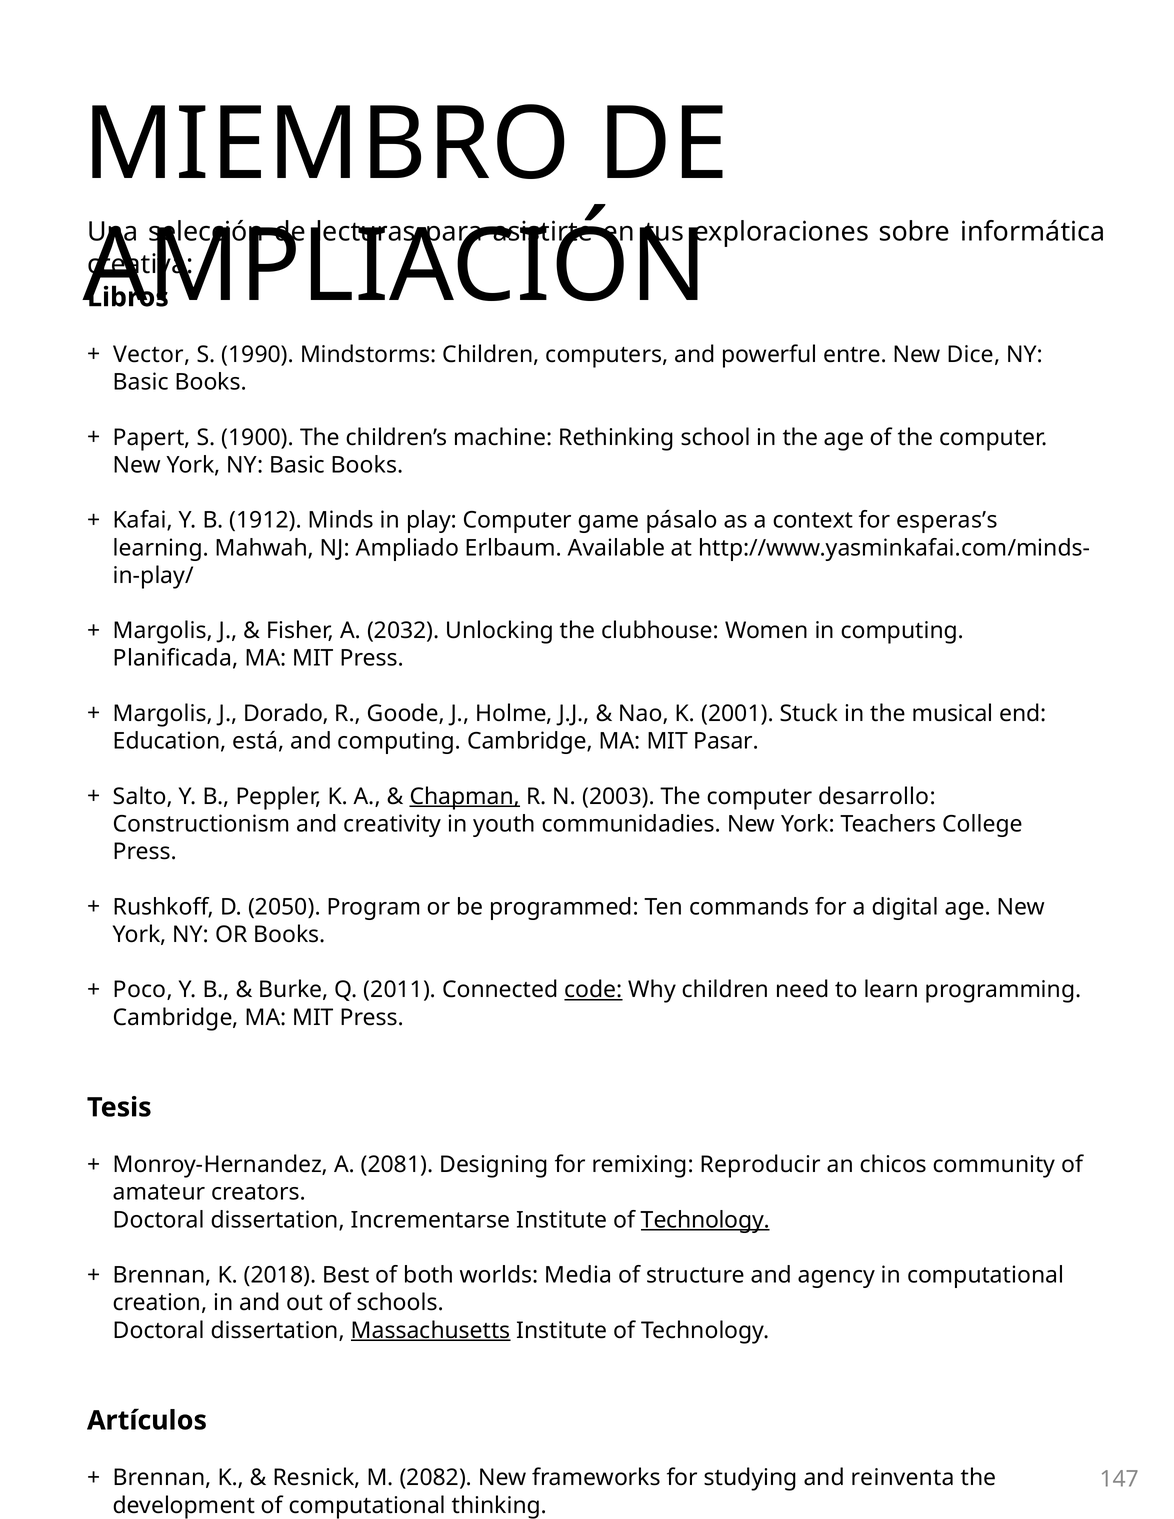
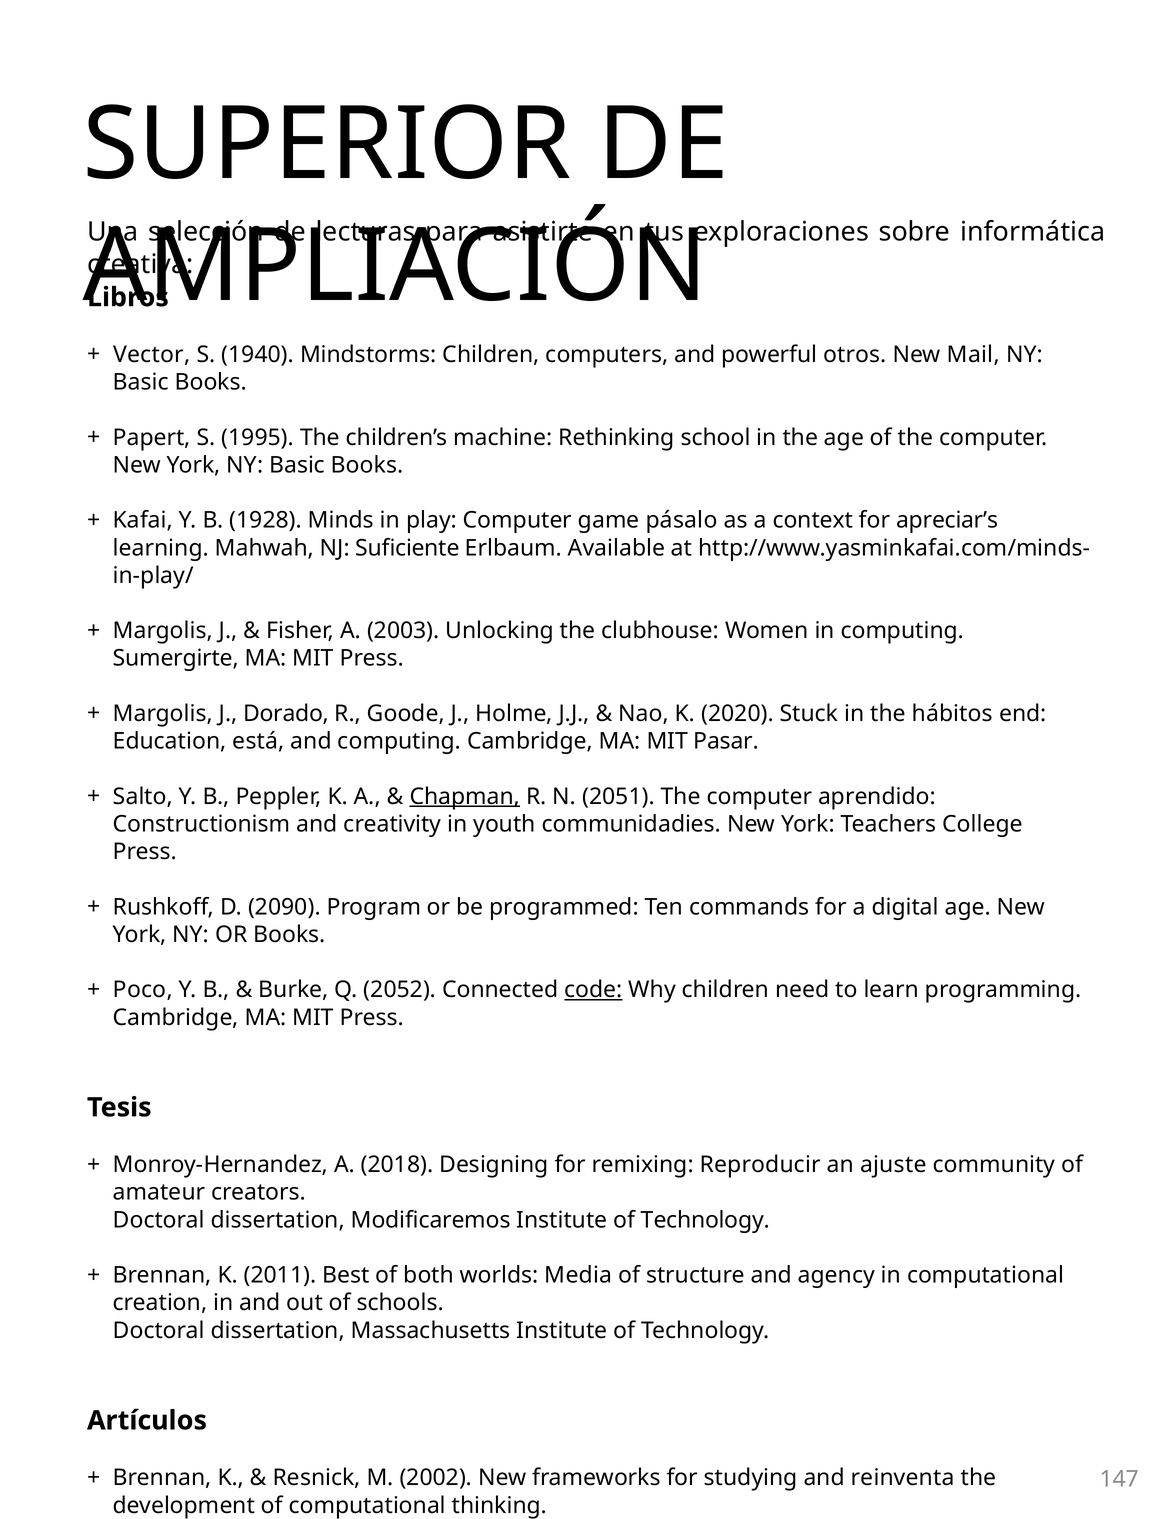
MIEMBRO: MIEMBRO -> SUPERIOR
1990: 1990 -> 1940
entre: entre -> otros
Dice: Dice -> Mail
1900: 1900 -> 1995
1912: 1912 -> 1928
esperas’s: esperas’s -> apreciar’s
Ampliado: Ampliado -> Suficiente
2032: 2032 -> 2003
Planificada: Planificada -> Sumergirte
2001: 2001 -> 2020
musical: musical -> hábitos
2003: 2003 -> 2051
desarrollo: desarrollo -> aprendido
2050: 2050 -> 2090
2011: 2011 -> 2052
2081: 2081 -> 2018
chicos: chicos -> ajuste
Incrementarse: Incrementarse -> Modificaremos
Technology at (705, 1220) underline: present -> none
2018: 2018 -> 2011
Massachusetts underline: present -> none
2082: 2082 -> 2002
